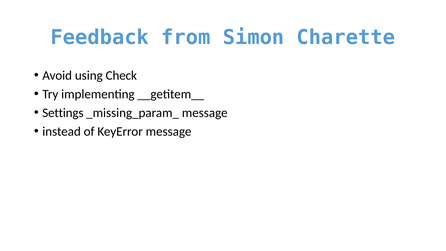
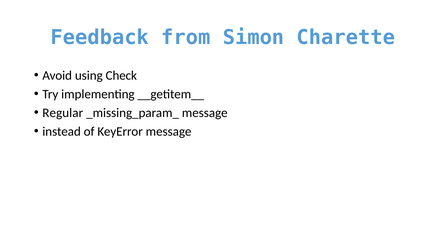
Settings: Settings -> Regular
